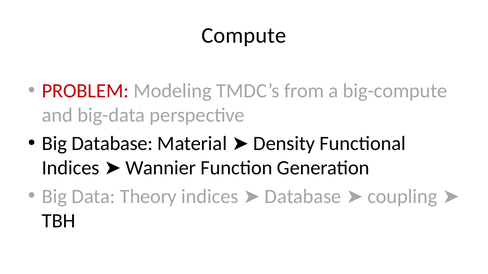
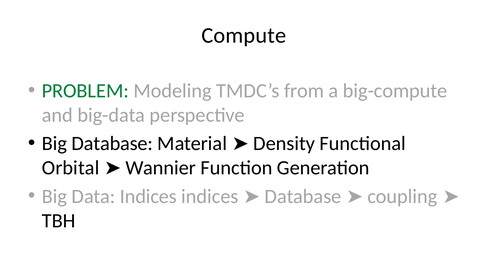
PROBLEM colour: red -> green
Indices at (71, 168): Indices -> Orbital
Data Theory: Theory -> Indices
